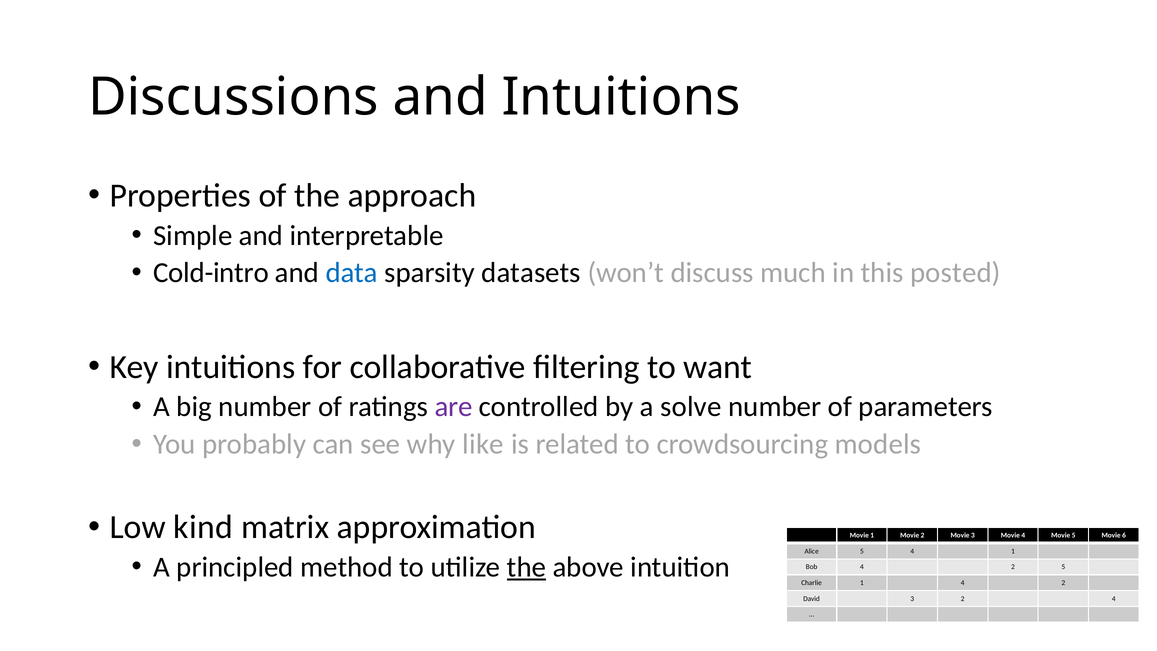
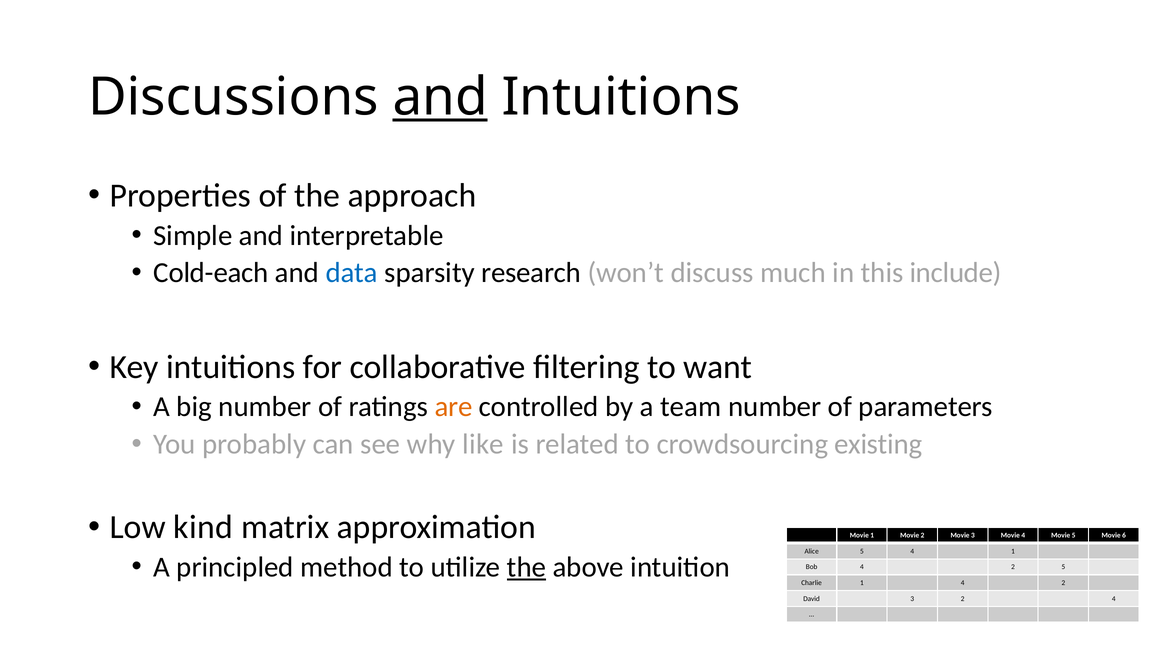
and at (440, 97) underline: none -> present
Cold-intro: Cold-intro -> Cold-each
datasets: datasets -> research
posted: posted -> include
are colour: purple -> orange
solve: solve -> team
models: models -> existing
